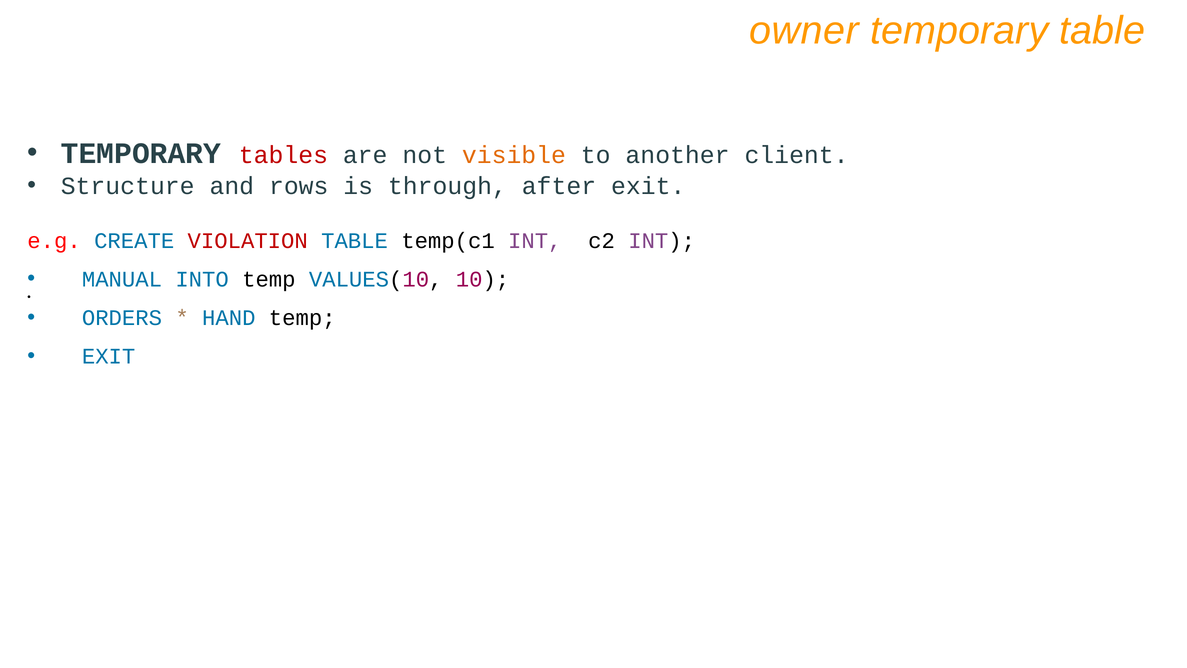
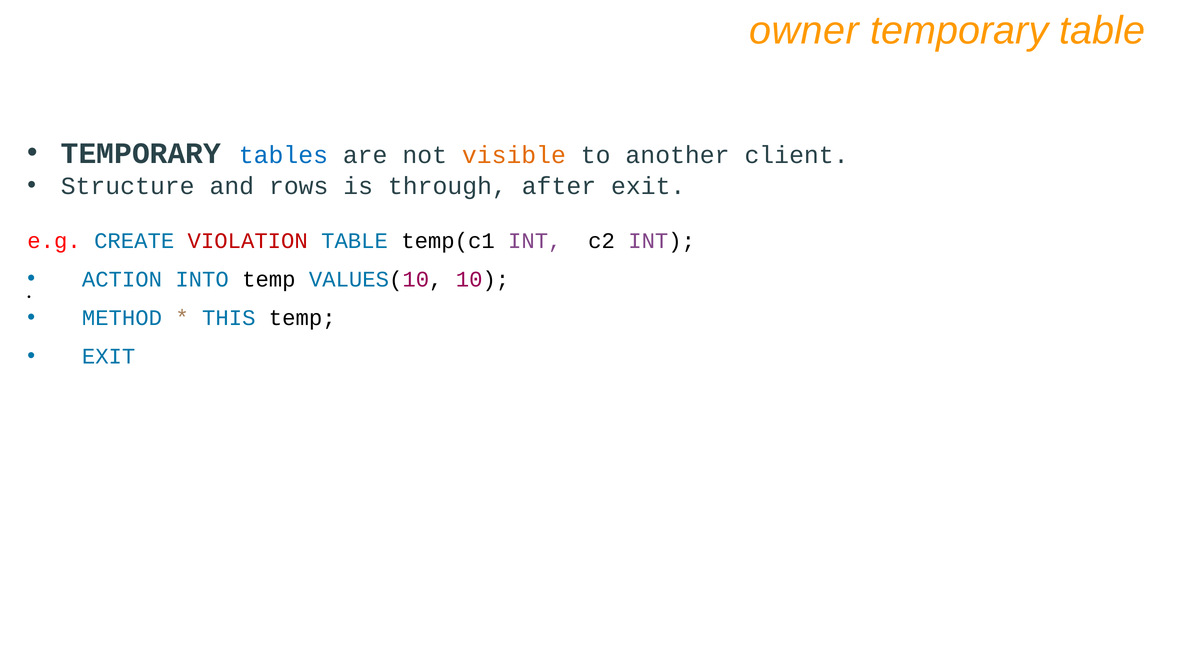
tables colour: red -> blue
MANUAL: MANUAL -> ACTION
ORDERS: ORDERS -> METHOD
HAND: HAND -> THIS
